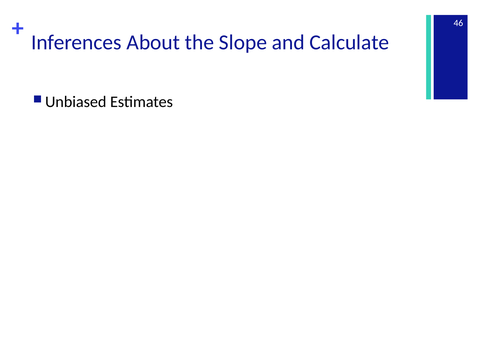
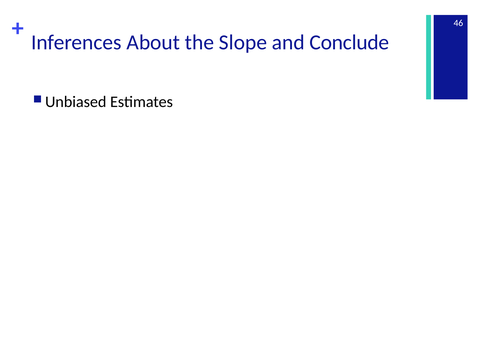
Calculate: Calculate -> Conclude
